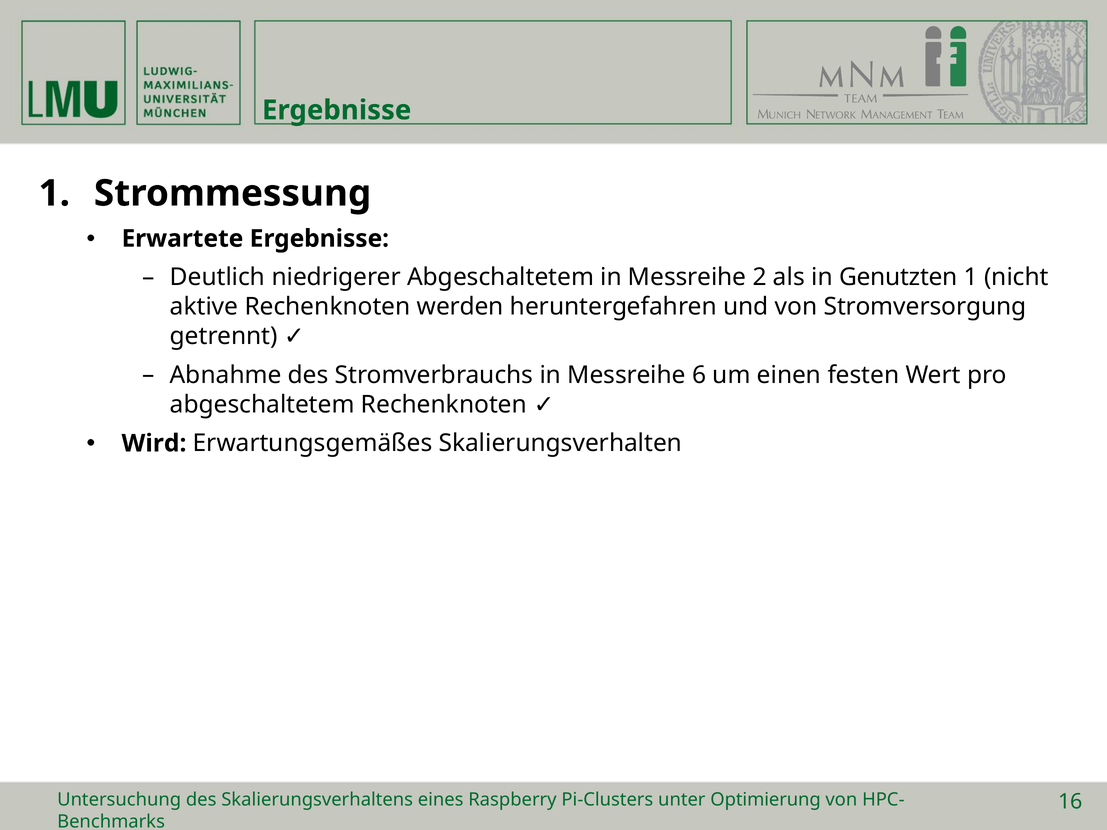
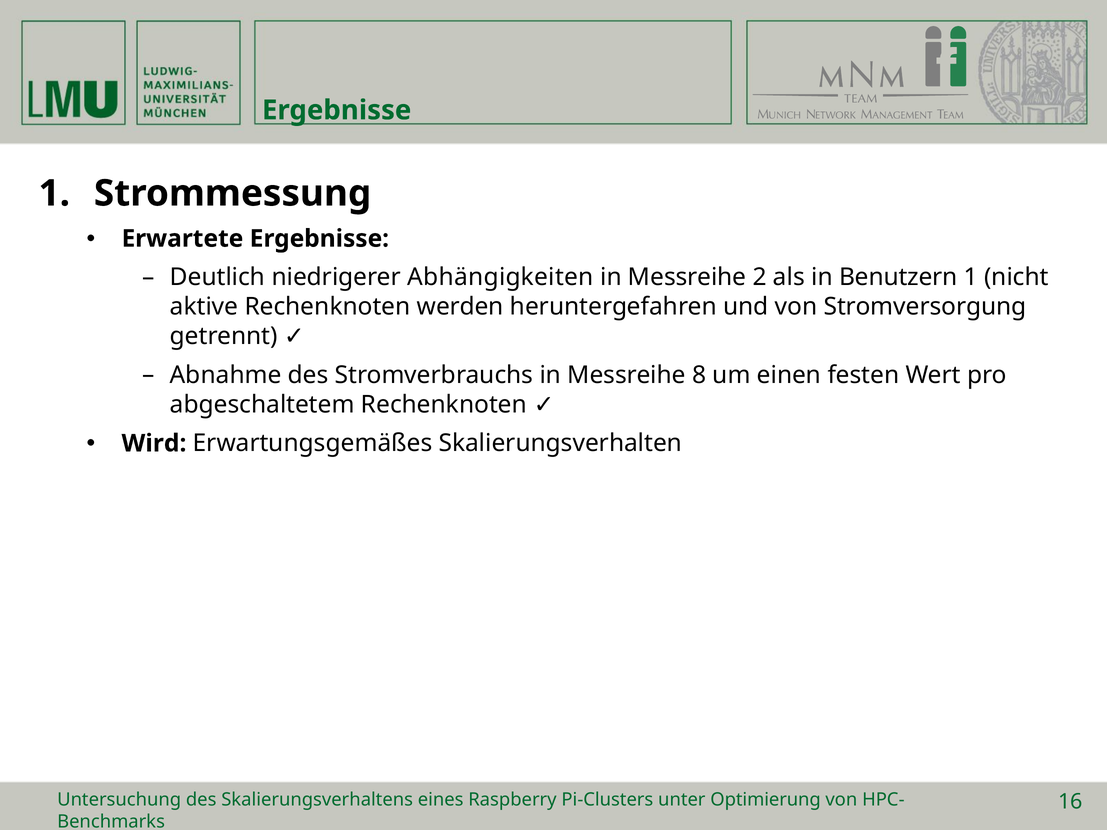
niedrigerer Abgeschaltetem: Abgeschaltetem -> Abhängigkeiten
Genutzten: Genutzten -> Benutzern
6: 6 -> 8
